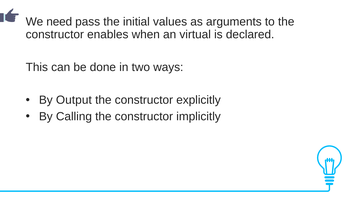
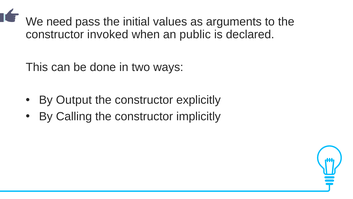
enables: enables -> invoked
virtual: virtual -> public
